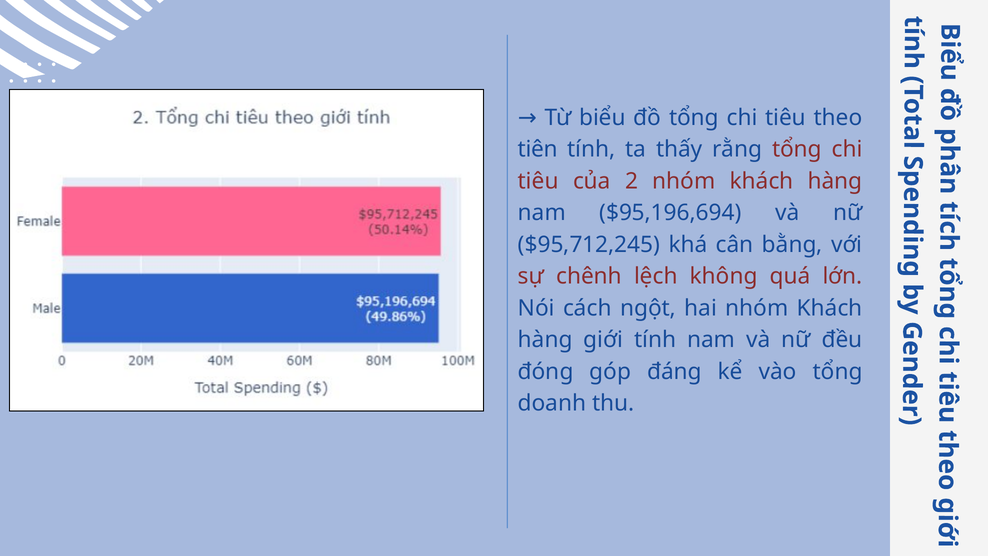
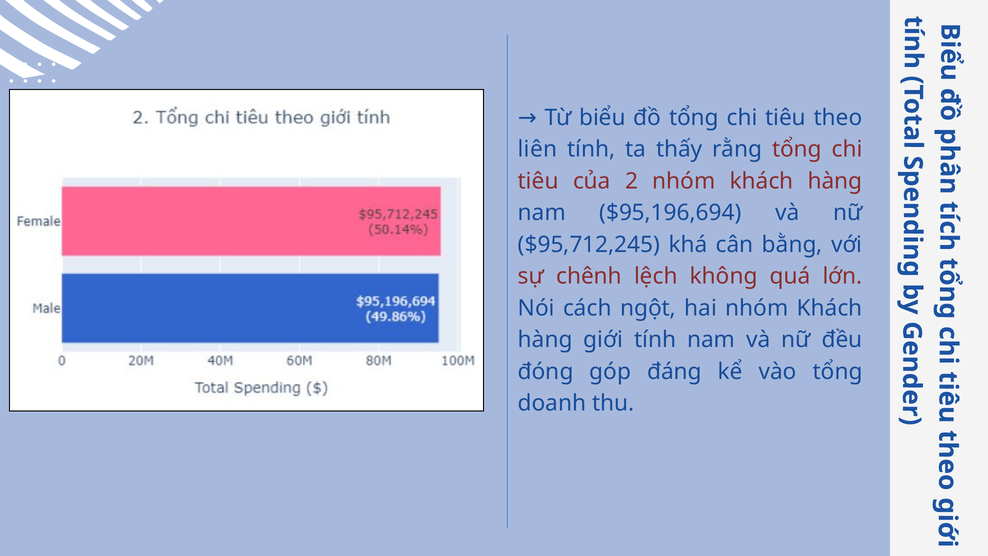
tiên: tiên -> liên
